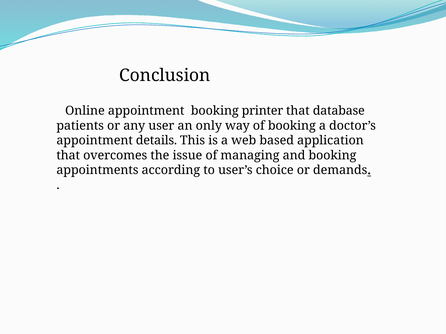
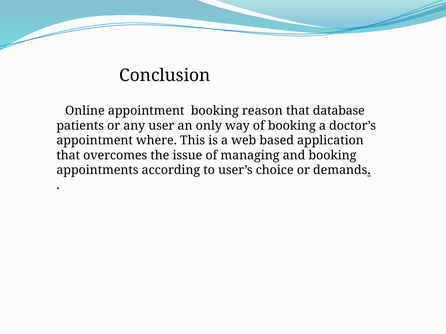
printer: printer -> reason
details: details -> where
